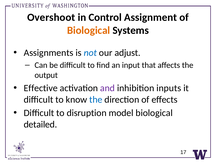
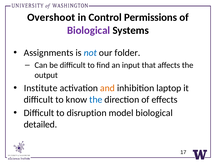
Assignment: Assignment -> Permissions
Biological at (89, 30) colour: orange -> purple
adjust: adjust -> folder
Effective: Effective -> Institute
and colour: purple -> orange
inputs: inputs -> laptop
